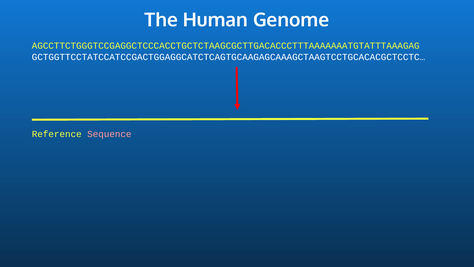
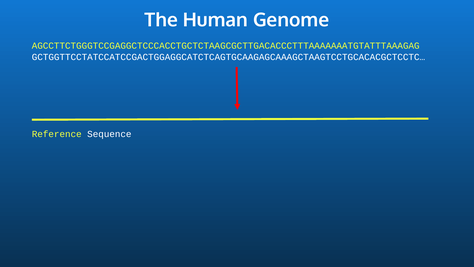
Sequence colour: pink -> white
